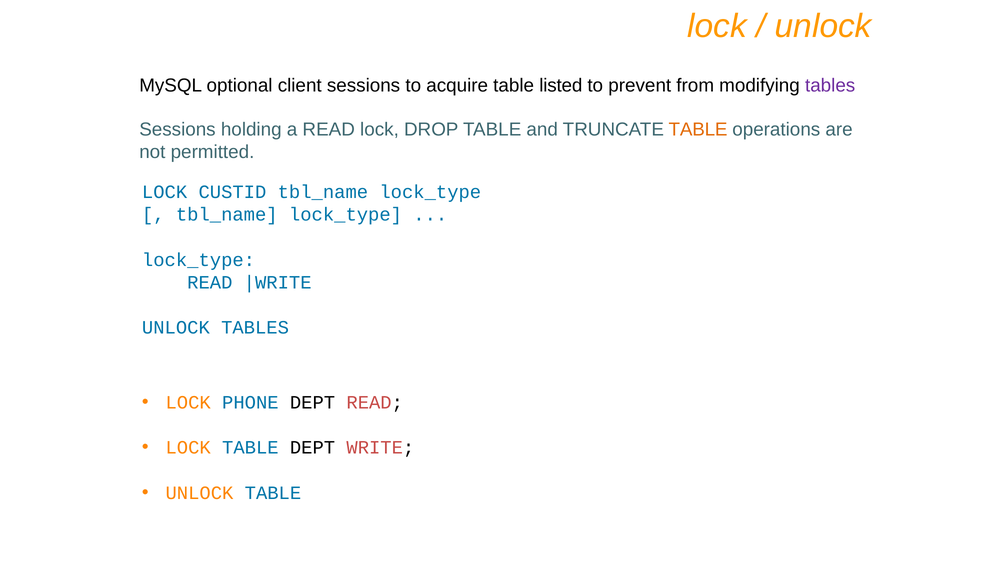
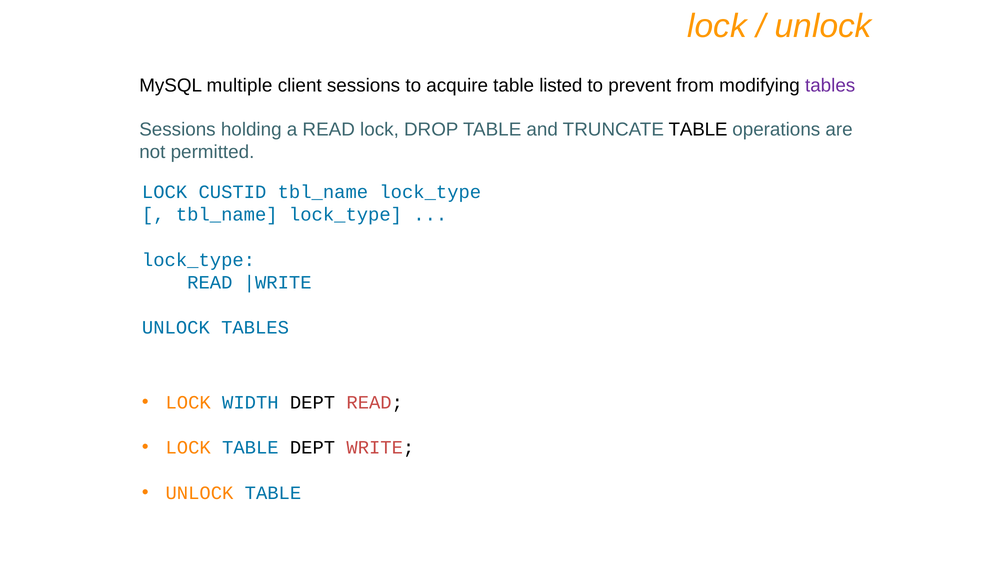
optional: optional -> multiple
TABLE at (698, 129) colour: orange -> black
PHONE: PHONE -> WIDTH
